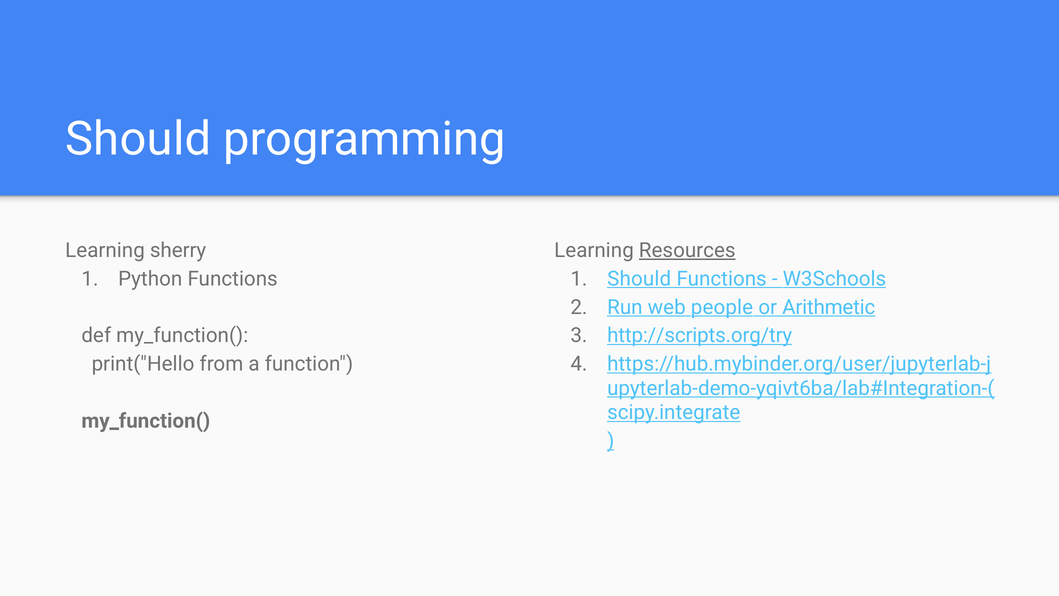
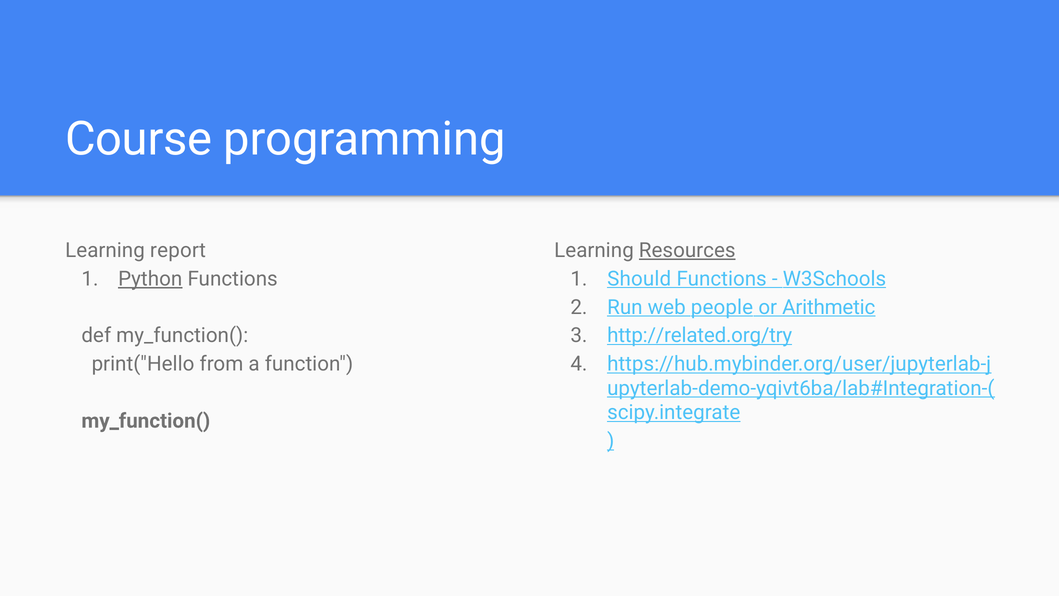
Should at (138, 139): Should -> Course
sherry: sherry -> report
Python underline: none -> present
http://scripts.org/try: http://scripts.org/try -> http://related.org/try
